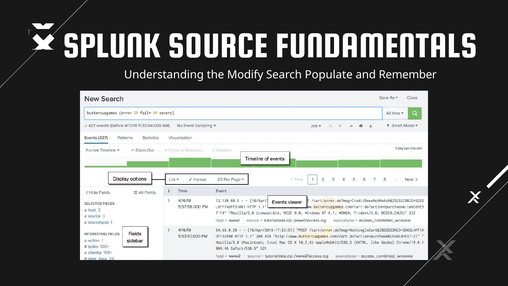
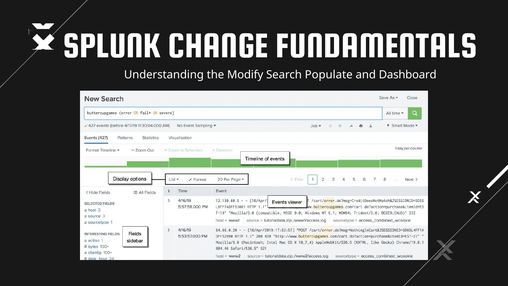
SOURCE: SOURCE -> CHANGE
Remember: Remember -> Dashboard
